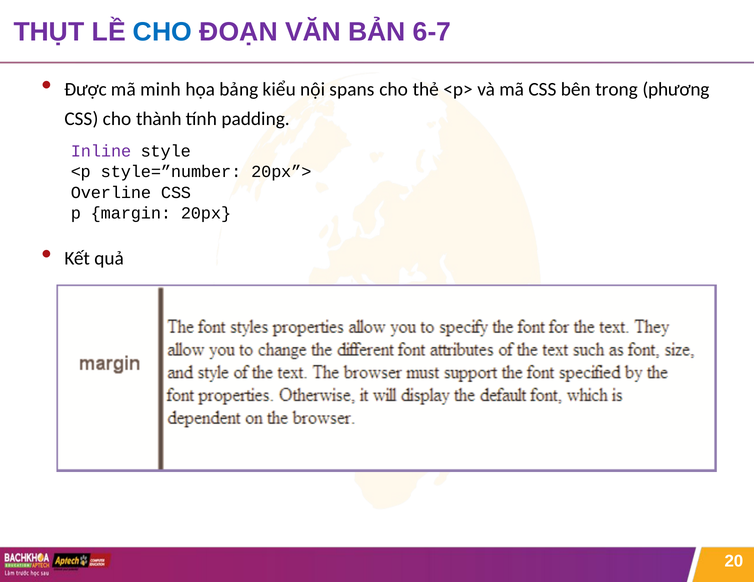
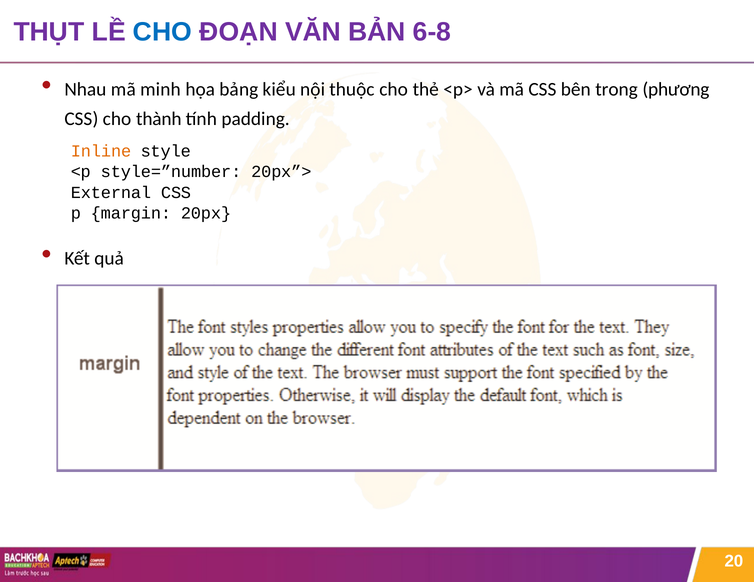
6-7: 6-7 -> 6-8
Được: Được -> Nhau
spans: spans -> thuộc
Inline colour: purple -> orange
Overline: Overline -> External
